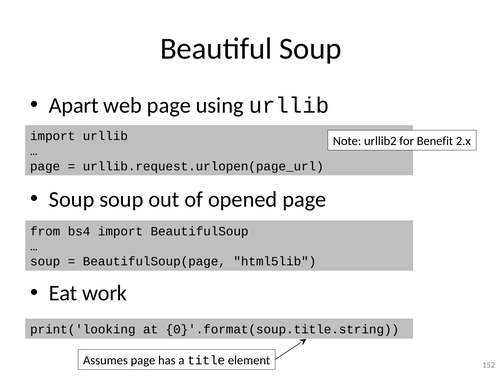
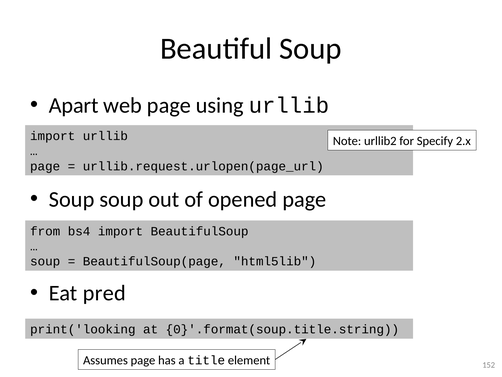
Benefit: Benefit -> Specify
work: work -> pred
